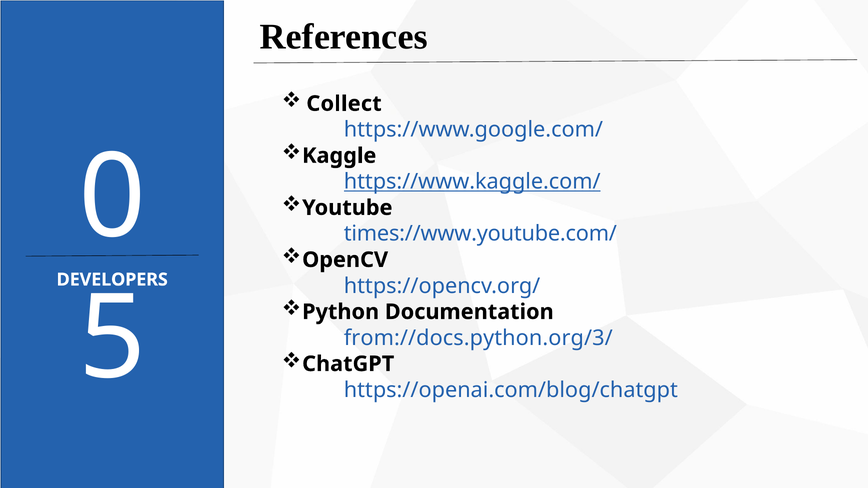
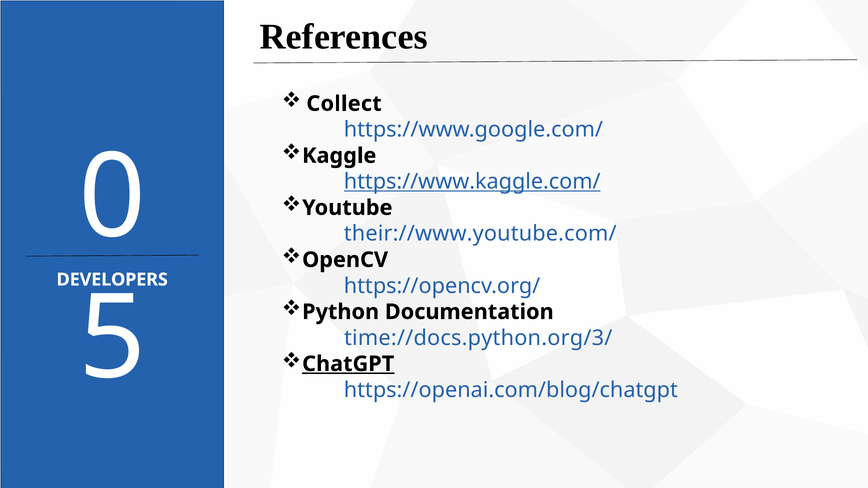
times://www.youtube.com/: times://www.youtube.com/ -> their://www.youtube.com/
from://docs.python.org/3/: from://docs.python.org/3/ -> time://docs.python.org/3/
ChatGPT underline: none -> present
